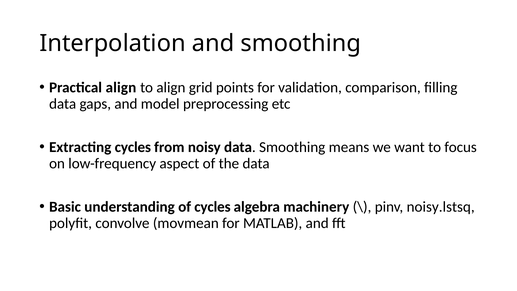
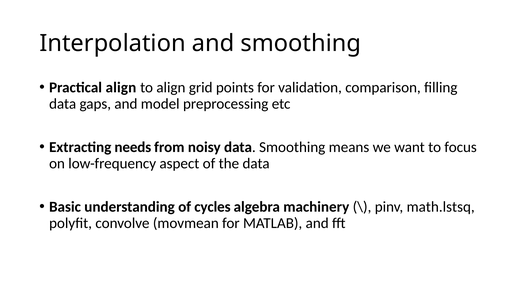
Extracting cycles: cycles -> needs
noisy.lstsq: noisy.lstsq -> math.lstsq
